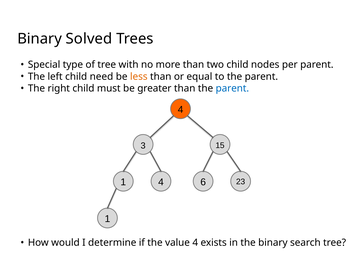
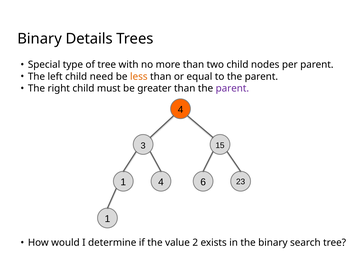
Solved: Solved -> Details
parent at (232, 88) colour: blue -> purple
value 4: 4 -> 2
